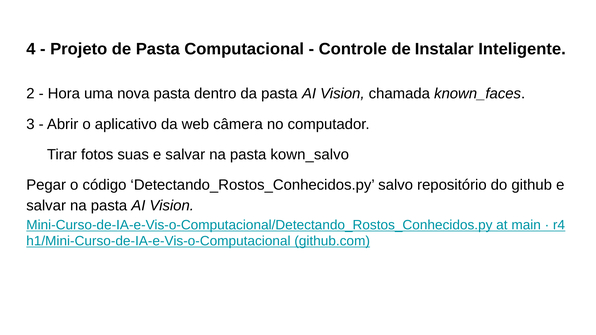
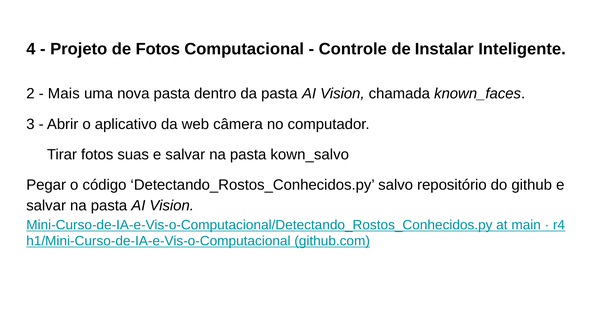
de Pasta: Pasta -> Fotos
Hora: Hora -> Mais
